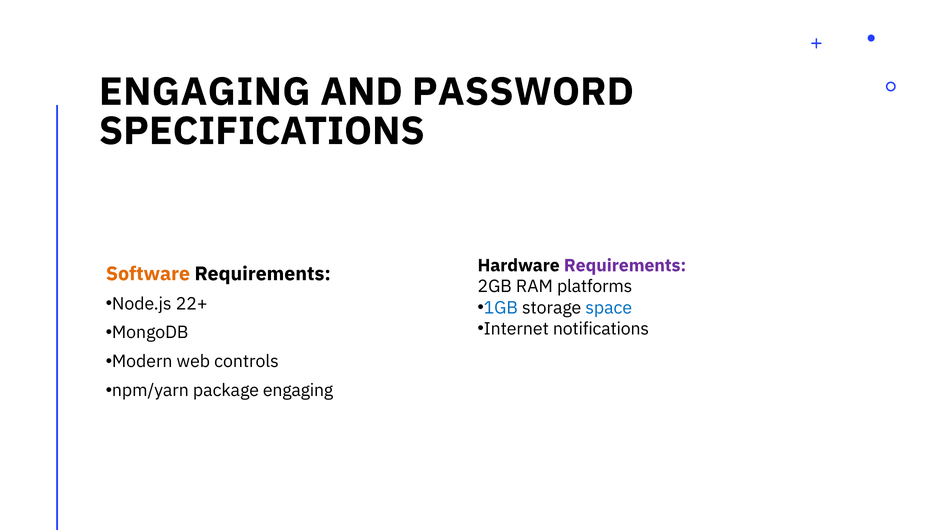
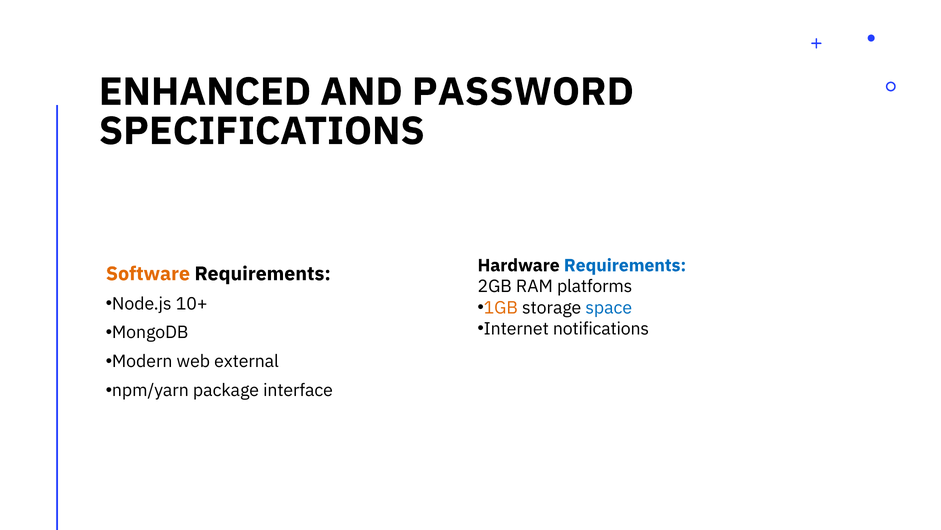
ENGAGING at (205, 92): ENGAGING -> ENHANCED
Requirements at (625, 265) colour: purple -> blue
22+: 22+ -> 10+
1GB colour: blue -> orange
controls: controls -> external
package engaging: engaging -> interface
